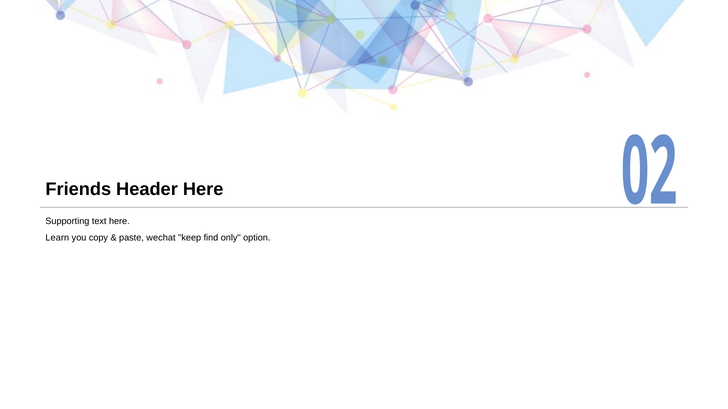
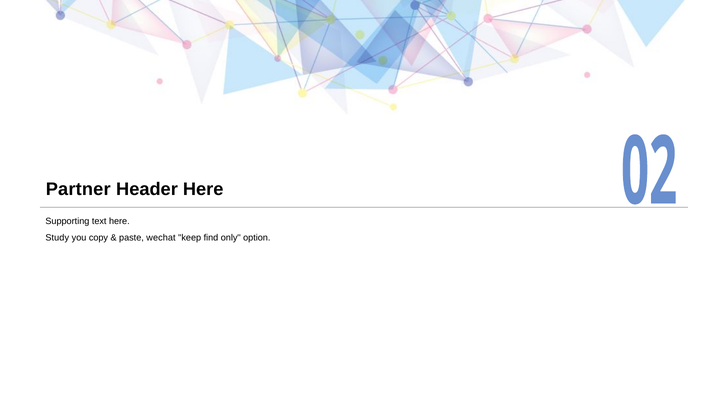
Friends: Friends -> Partner
Learn: Learn -> Study
